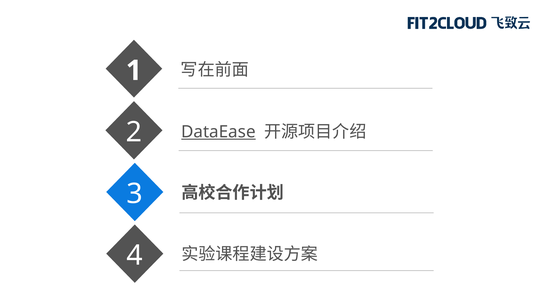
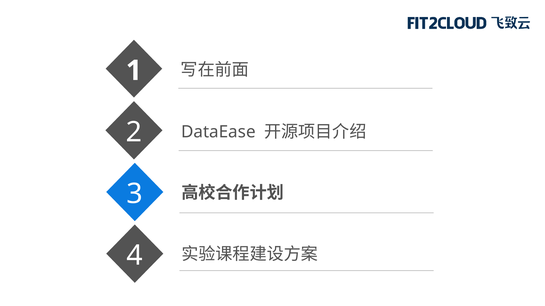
DataEase underline: present -> none
